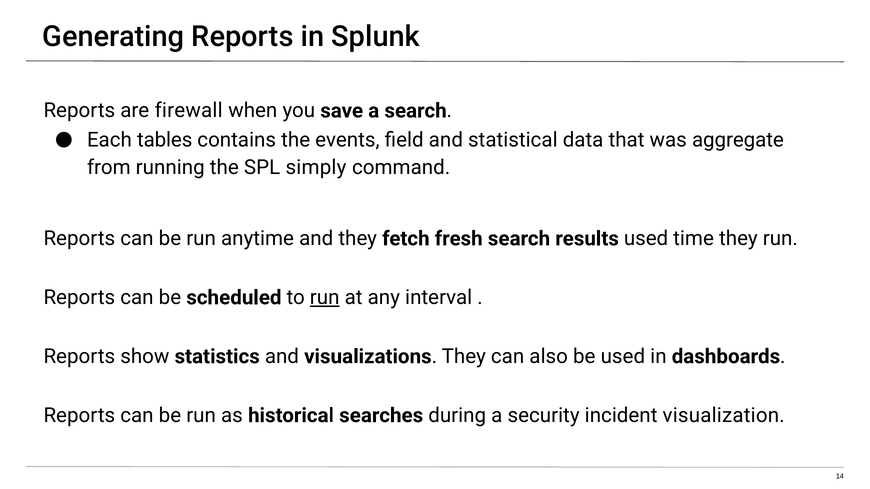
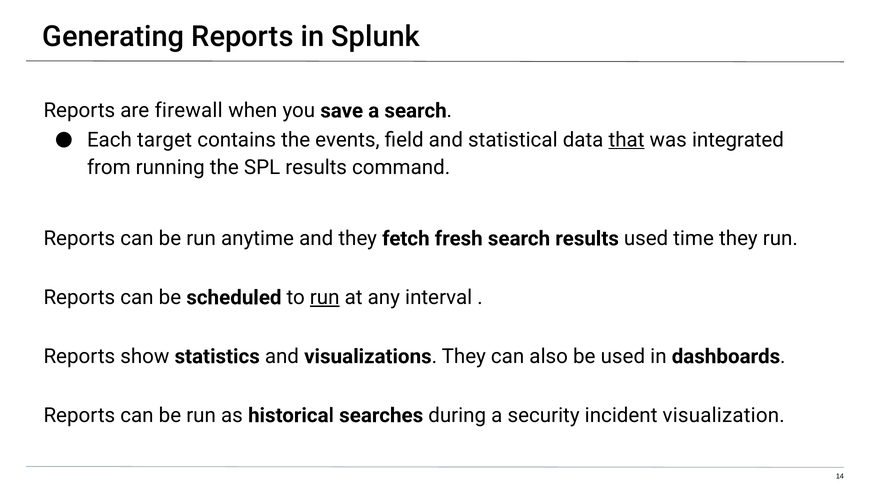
tables: tables -> target
that underline: none -> present
aggregate: aggregate -> integrated
SPL simply: simply -> results
